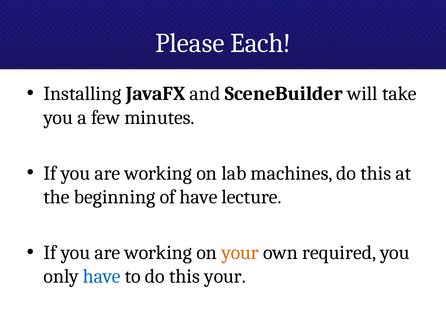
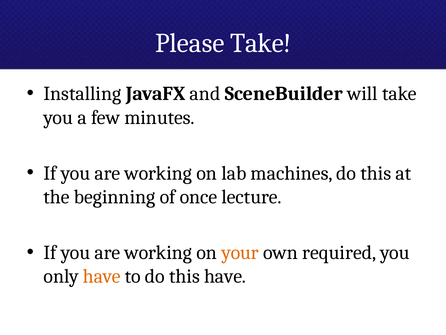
Please Each: Each -> Take
of have: have -> once
have at (102, 276) colour: blue -> orange
this your: your -> have
